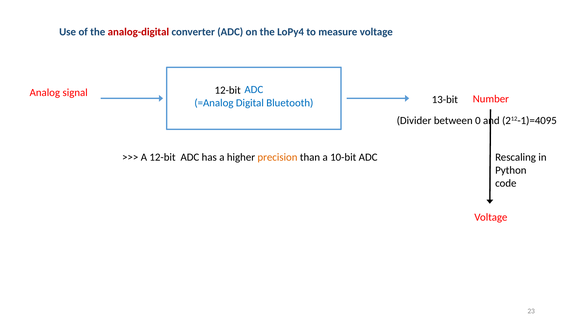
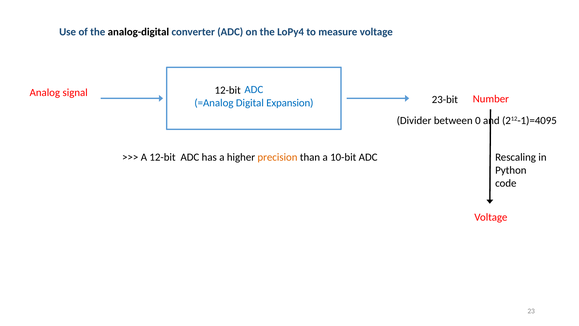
analog-digital colour: red -> black
13-bit: 13-bit -> 23-bit
Bluetooth: Bluetooth -> Expansion
